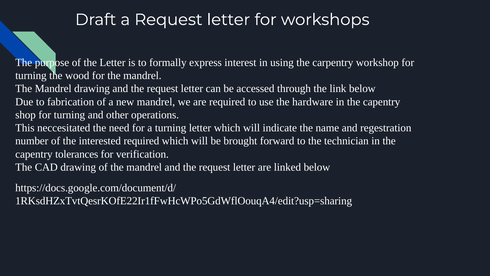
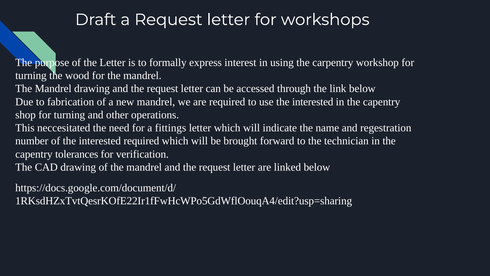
use the hardware: hardware -> interested
a turning: turning -> fittings
